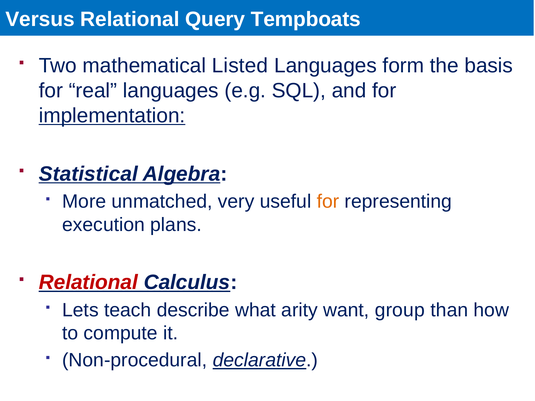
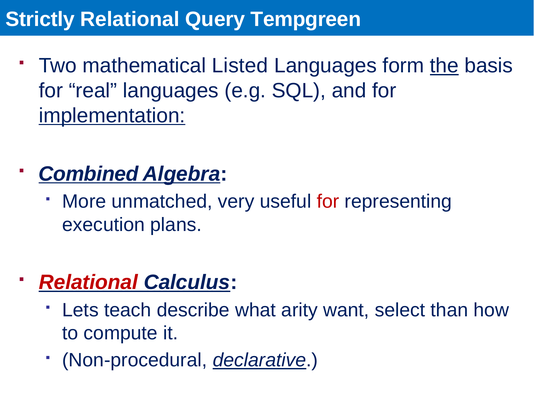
Versus: Versus -> Strictly
Tempboats: Tempboats -> Tempgreen
the underline: none -> present
Statistical: Statistical -> Combined
for at (328, 202) colour: orange -> red
group: group -> select
